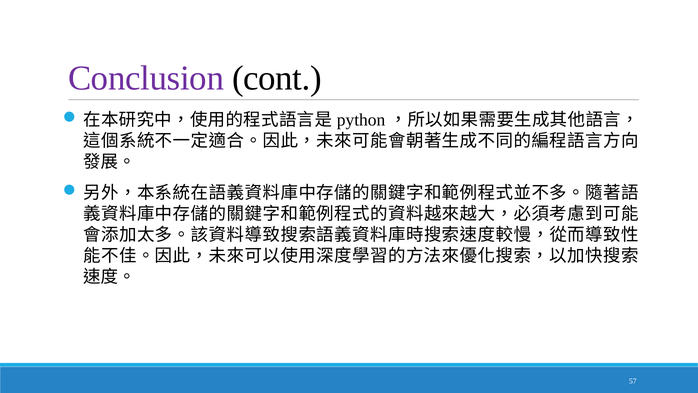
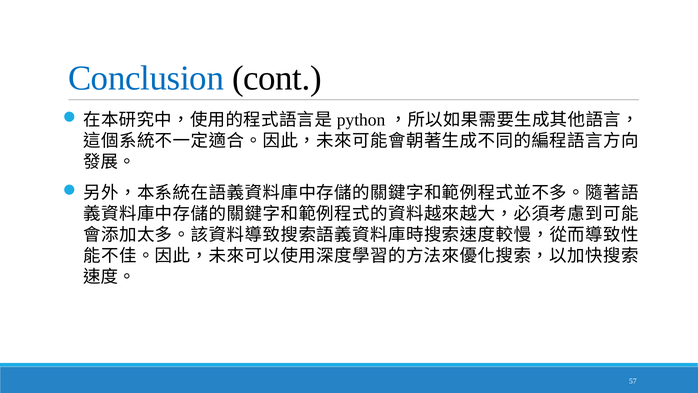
Conclusion colour: purple -> blue
